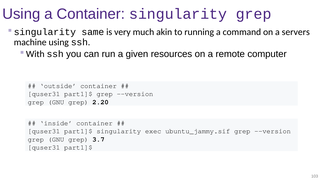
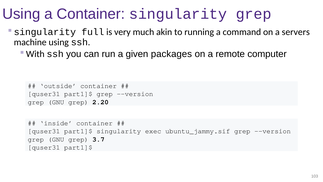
same: same -> full
resources: resources -> packages
